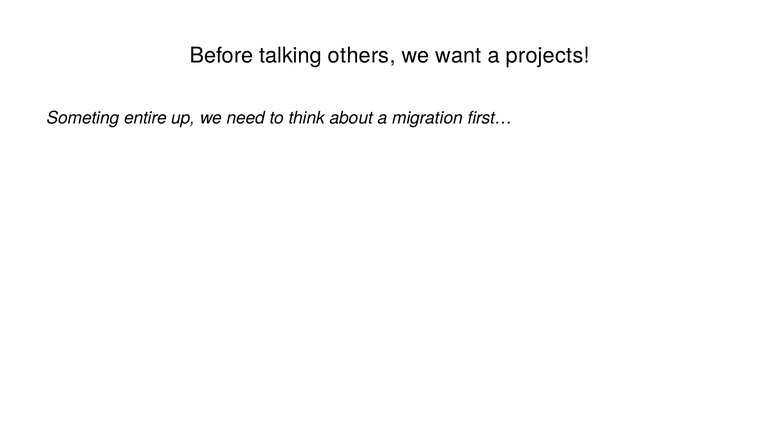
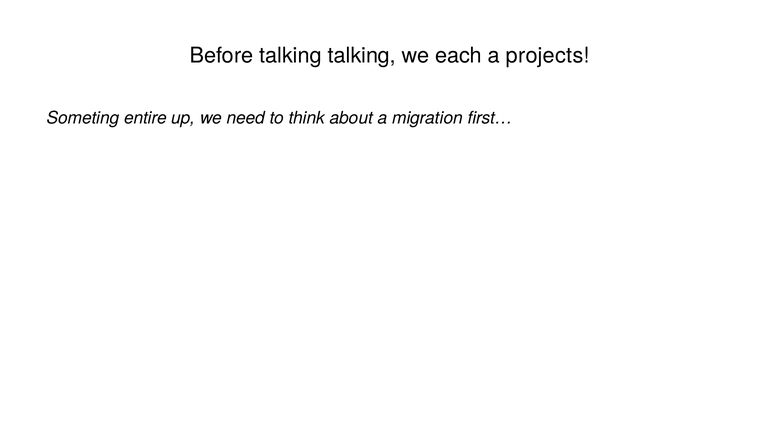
talking others: others -> talking
want: want -> each
